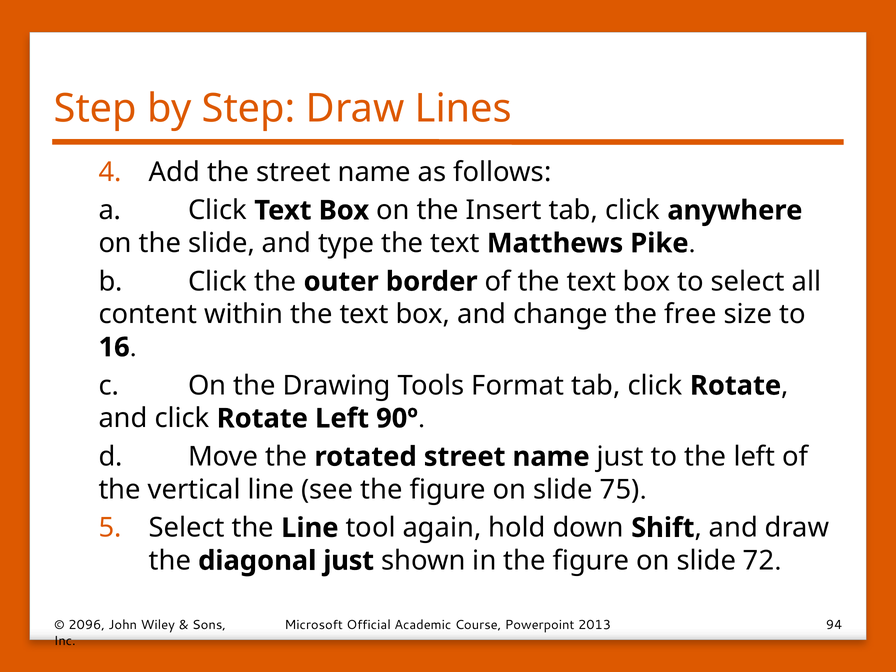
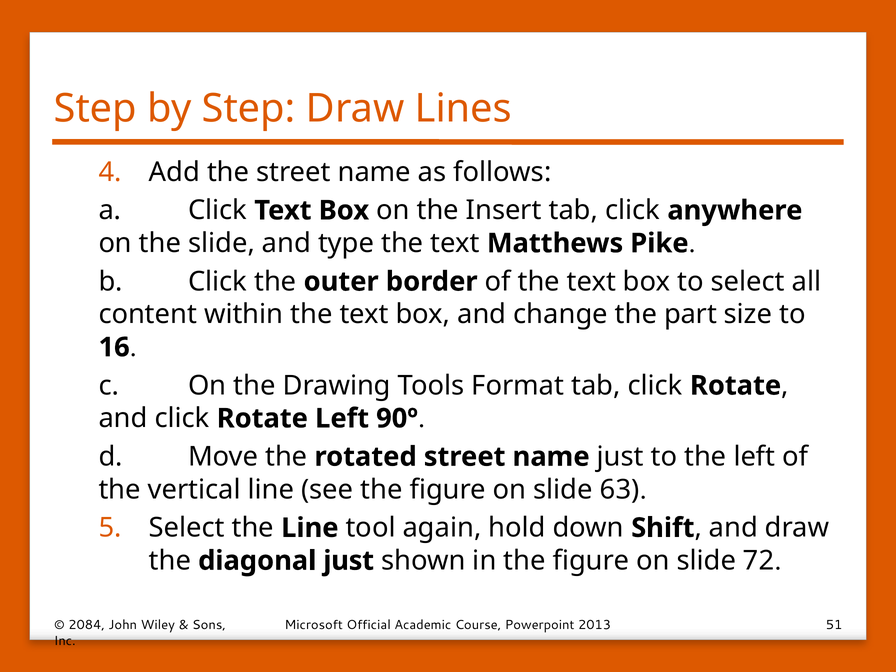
free: free -> part
75: 75 -> 63
2096: 2096 -> 2084
94: 94 -> 51
